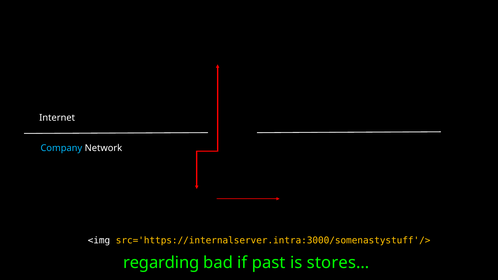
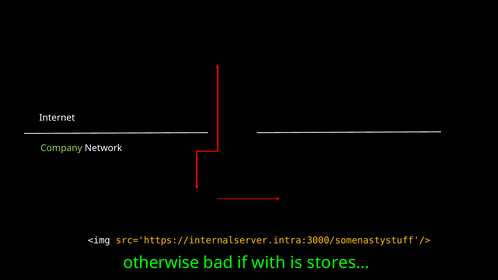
Company colour: light blue -> light green
regarding: regarding -> otherwise
past: past -> with
